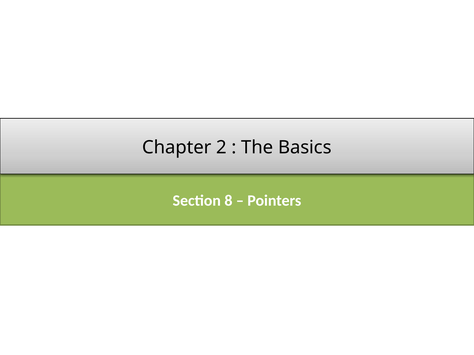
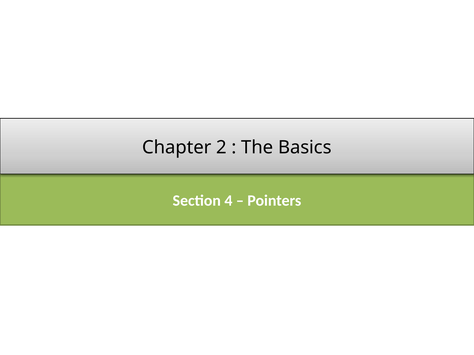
8: 8 -> 4
